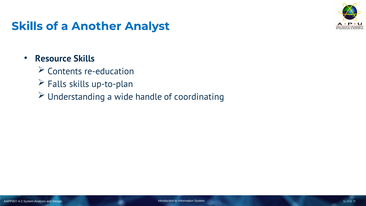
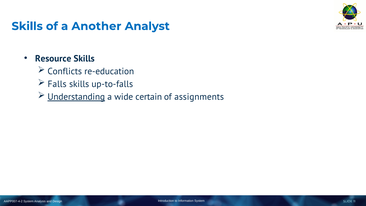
Contents: Contents -> Conflicts
up-to-plan: up-to-plan -> up-to-falls
Understanding underline: none -> present
handle: handle -> certain
coordinating: coordinating -> assignments
